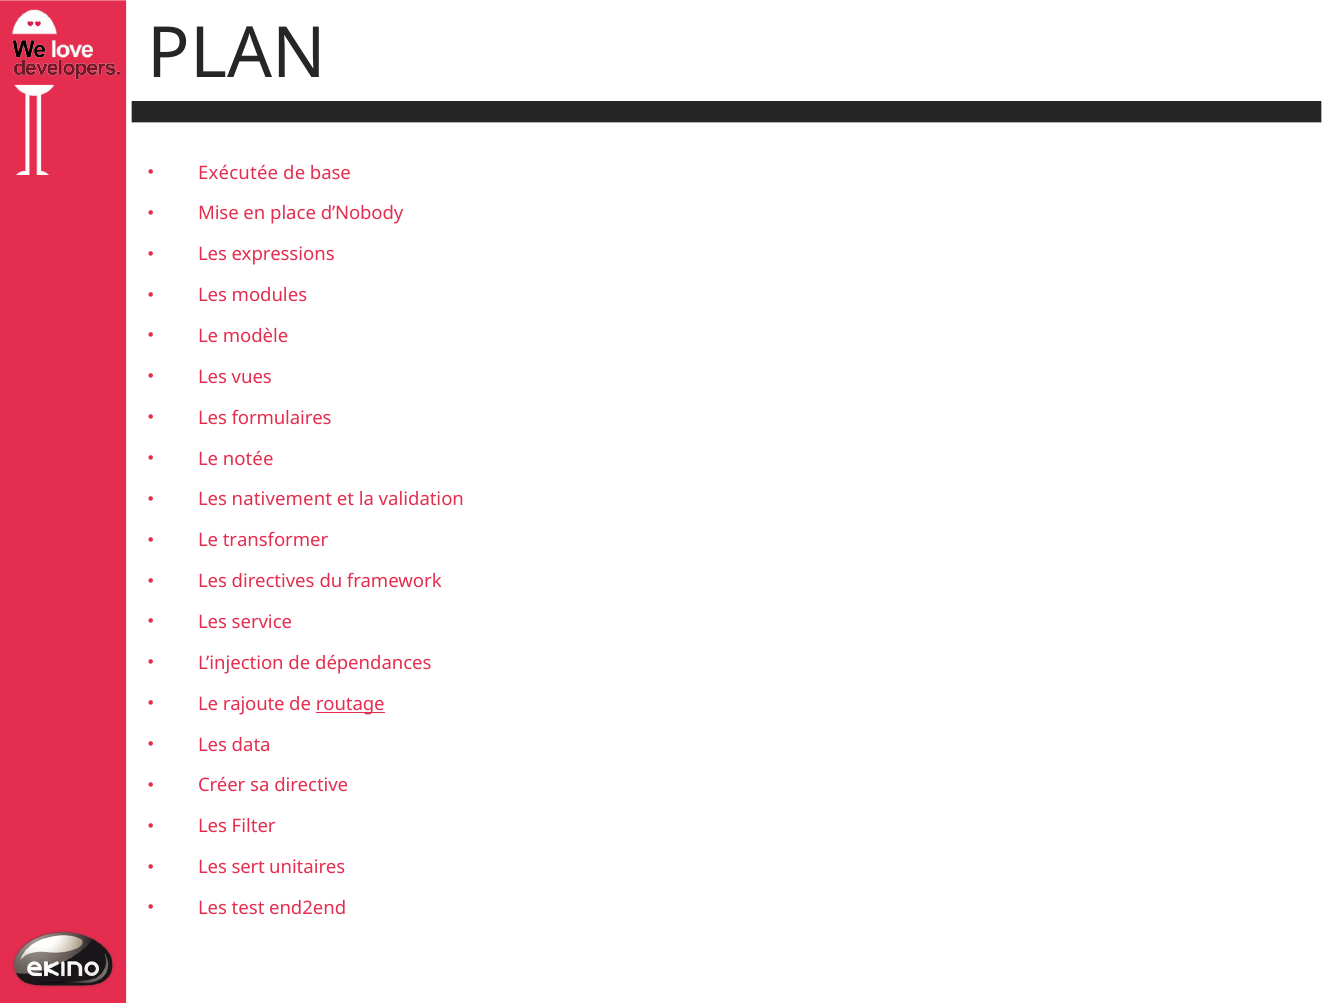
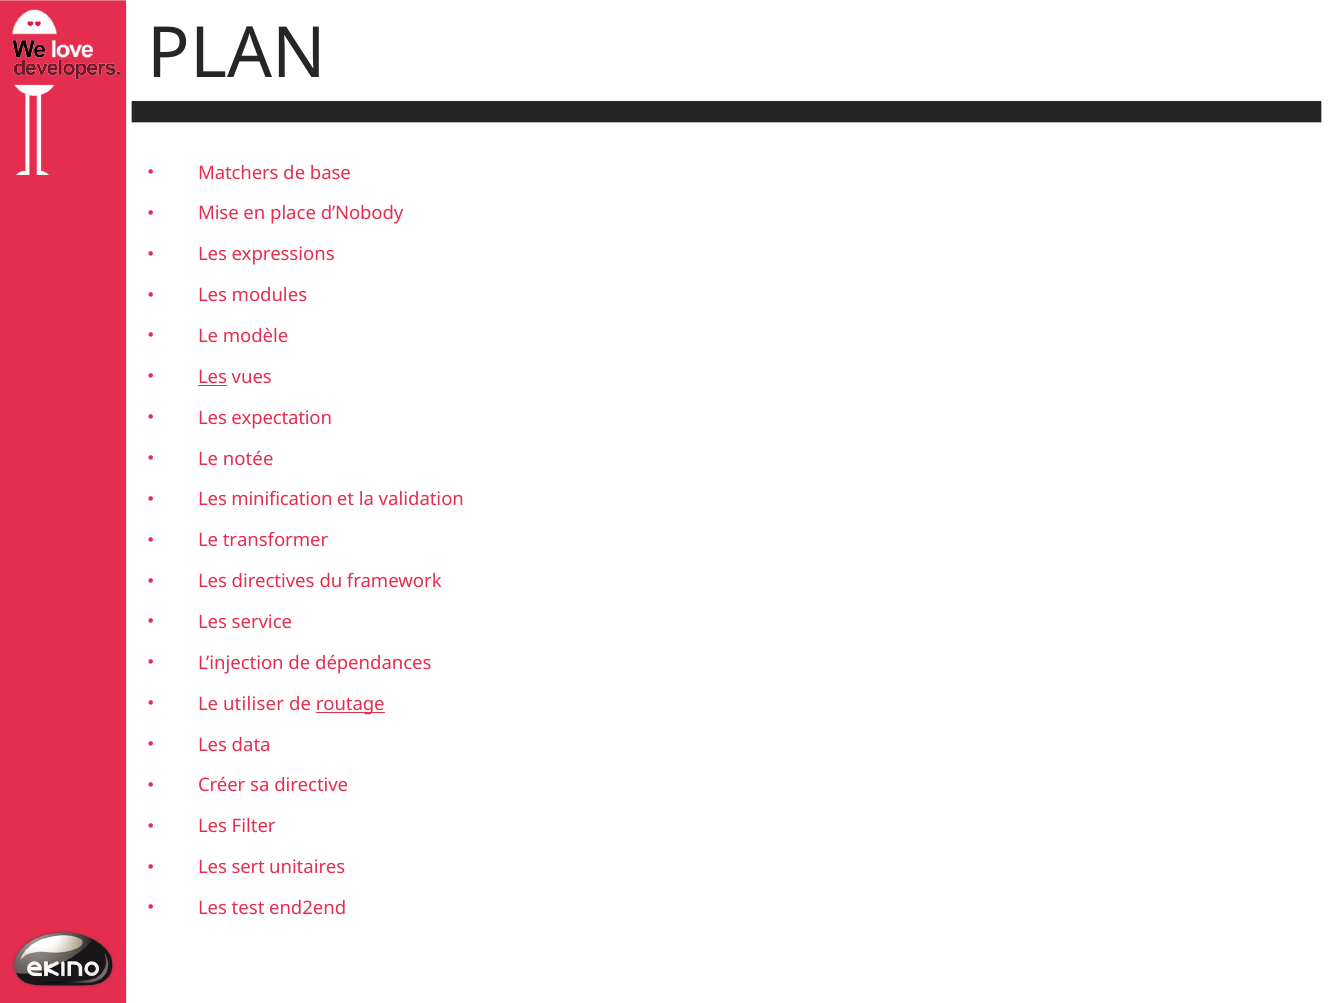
Exécutée: Exécutée -> Matchers
Les at (213, 377) underline: none -> present
formulaires: formulaires -> expectation
nativement: nativement -> minification
rajoute: rajoute -> utiliser
